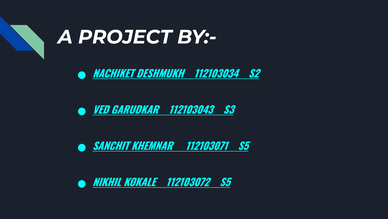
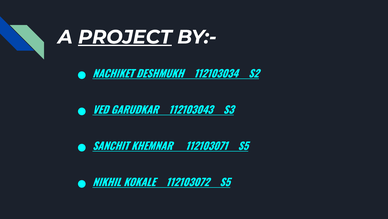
PROJECT underline: none -> present
